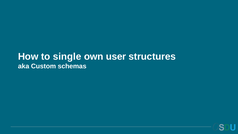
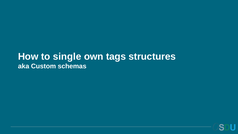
user: user -> tags
